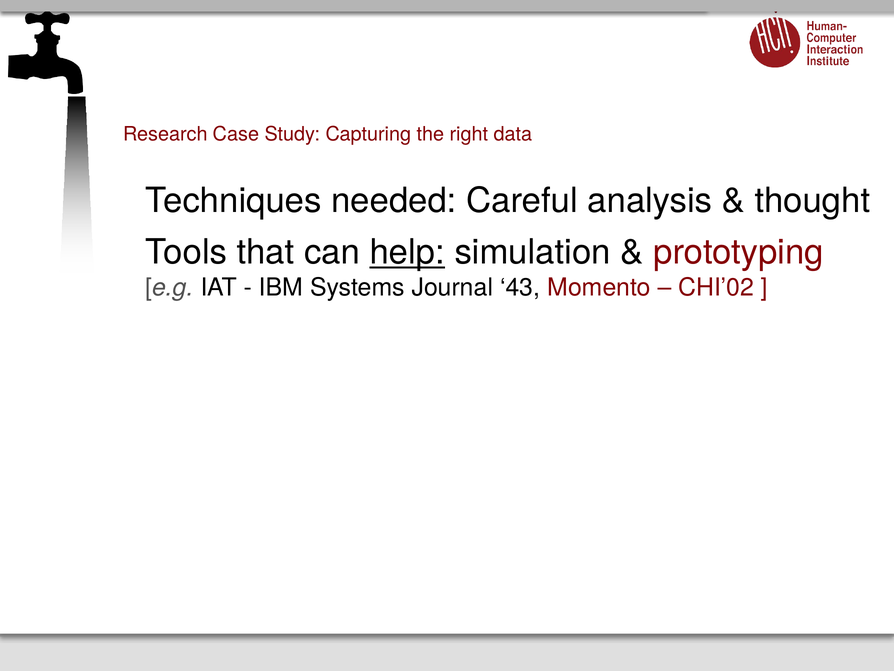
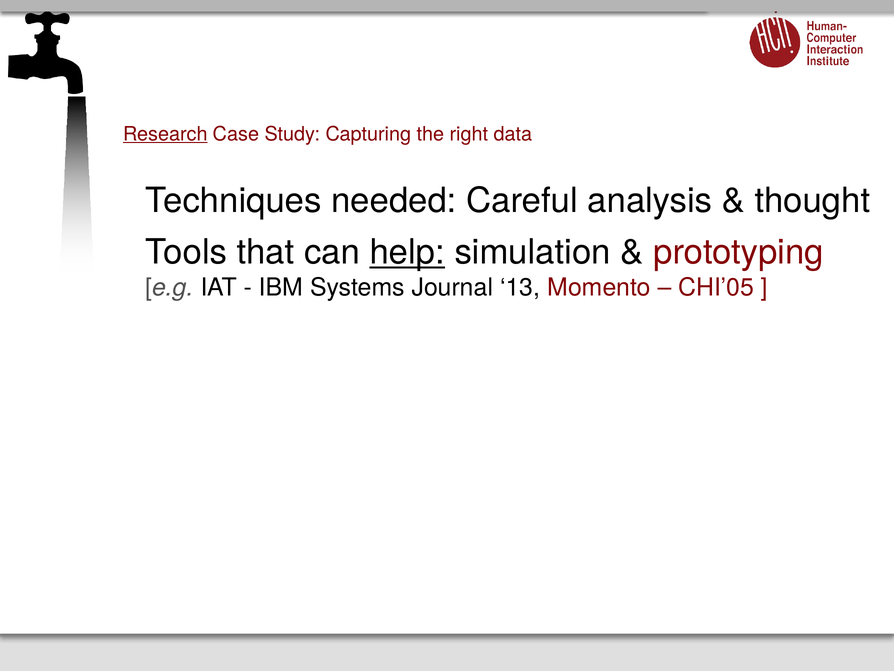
Research underline: none -> present
43: 43 -> 13
CHI’02: CHI’02 -> CHI’05
